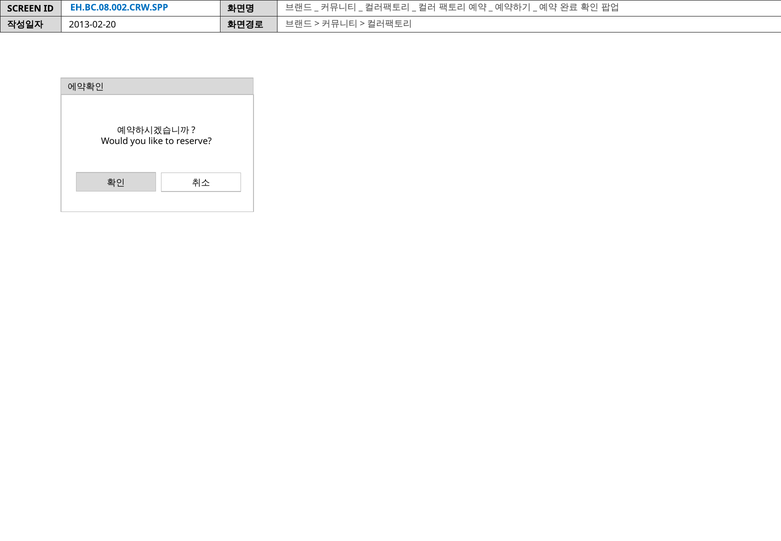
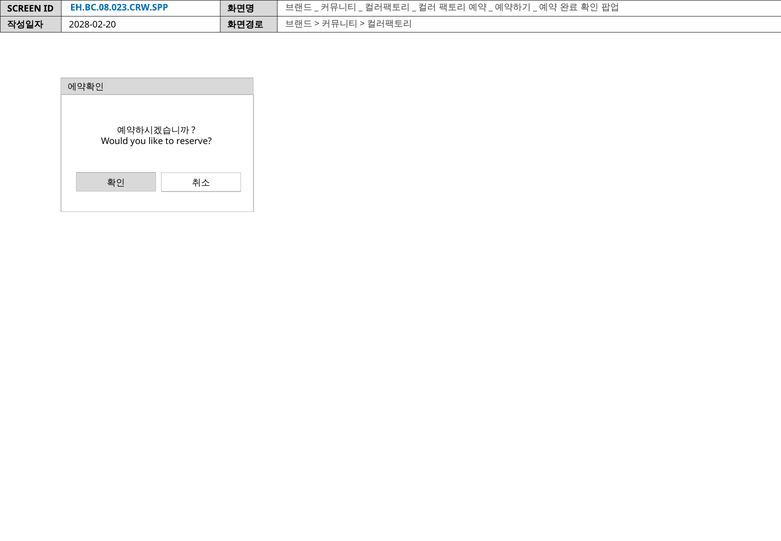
EH.BC.08.002.CRW.SPP: EH.BC.08.002.CRW.SPP -> EH.BC.08.023.CRW.SPP
2013-02-20: 2013-02-20 -> 2028-02-20
